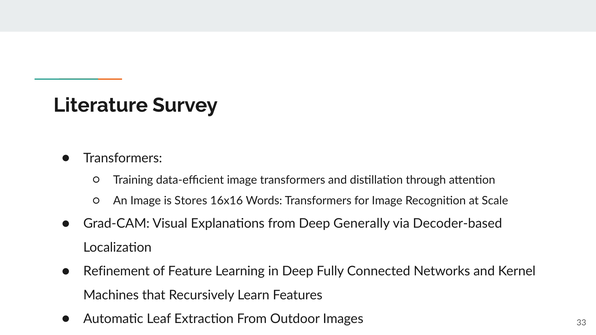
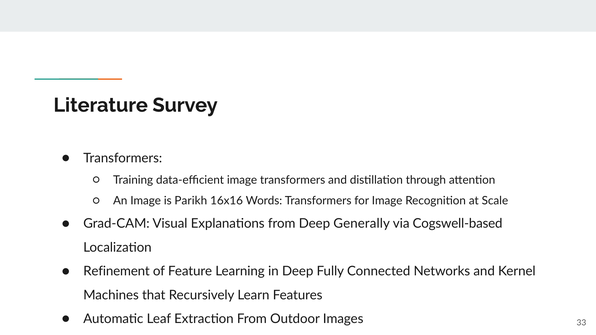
Stores: Stores -> Parikh
Decoder-based: Decoder-based -> Cogswell-based
